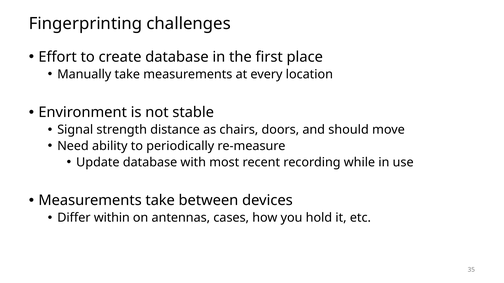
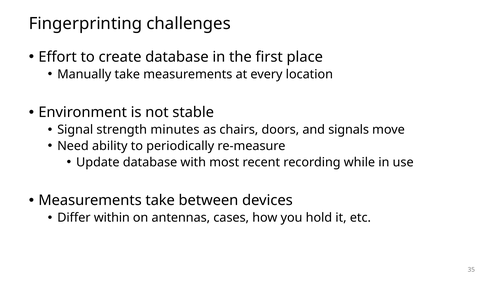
distance: distance -> minutes
should: should -> signals
